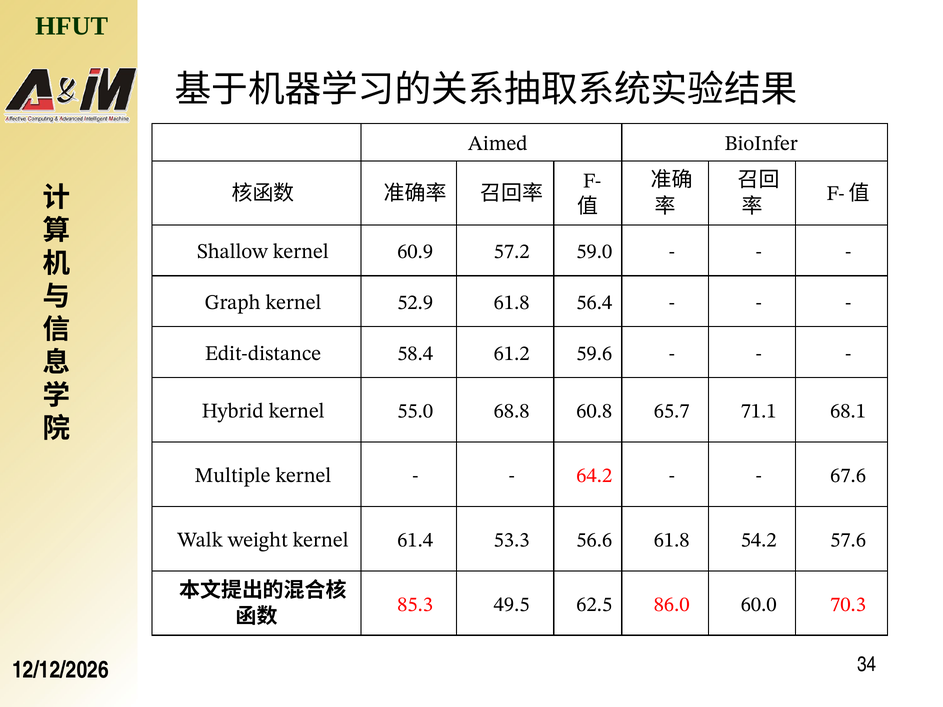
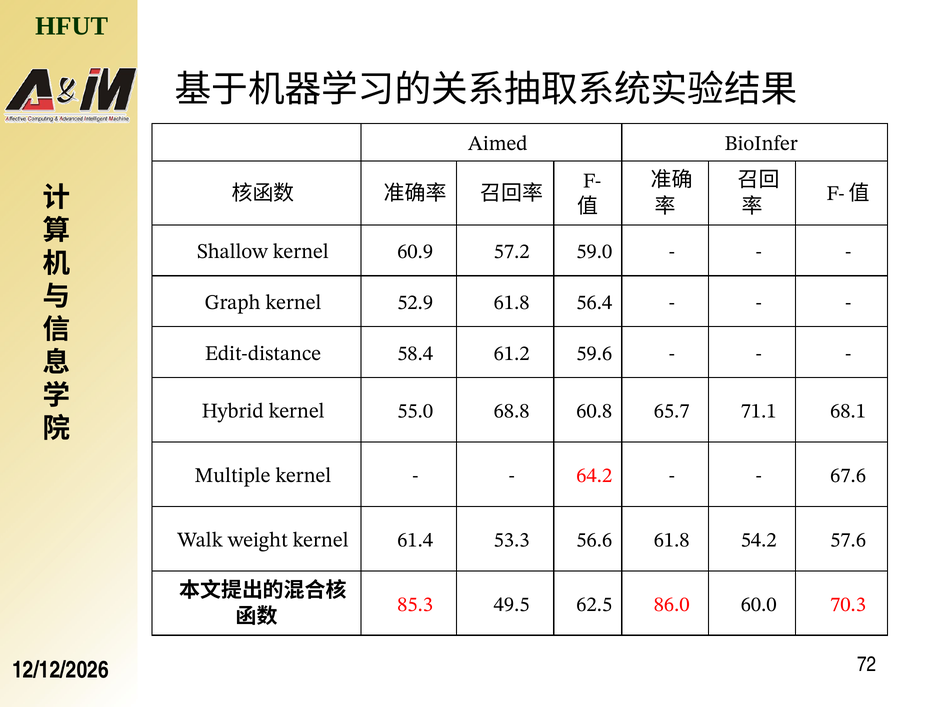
34: 34 -> 72
